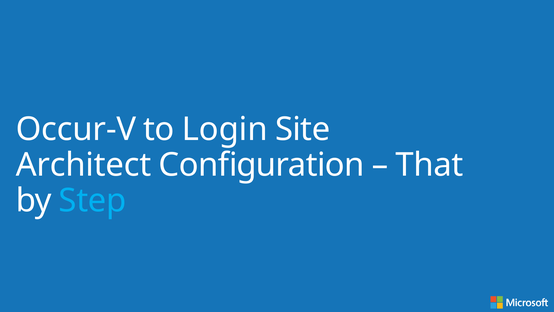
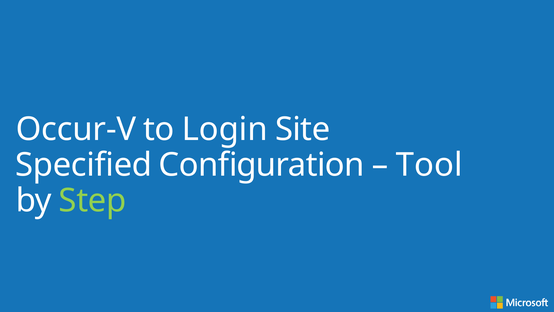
Architect: Architect -> Specified
That: That -> Tool
Step colour: light blue -> light green
